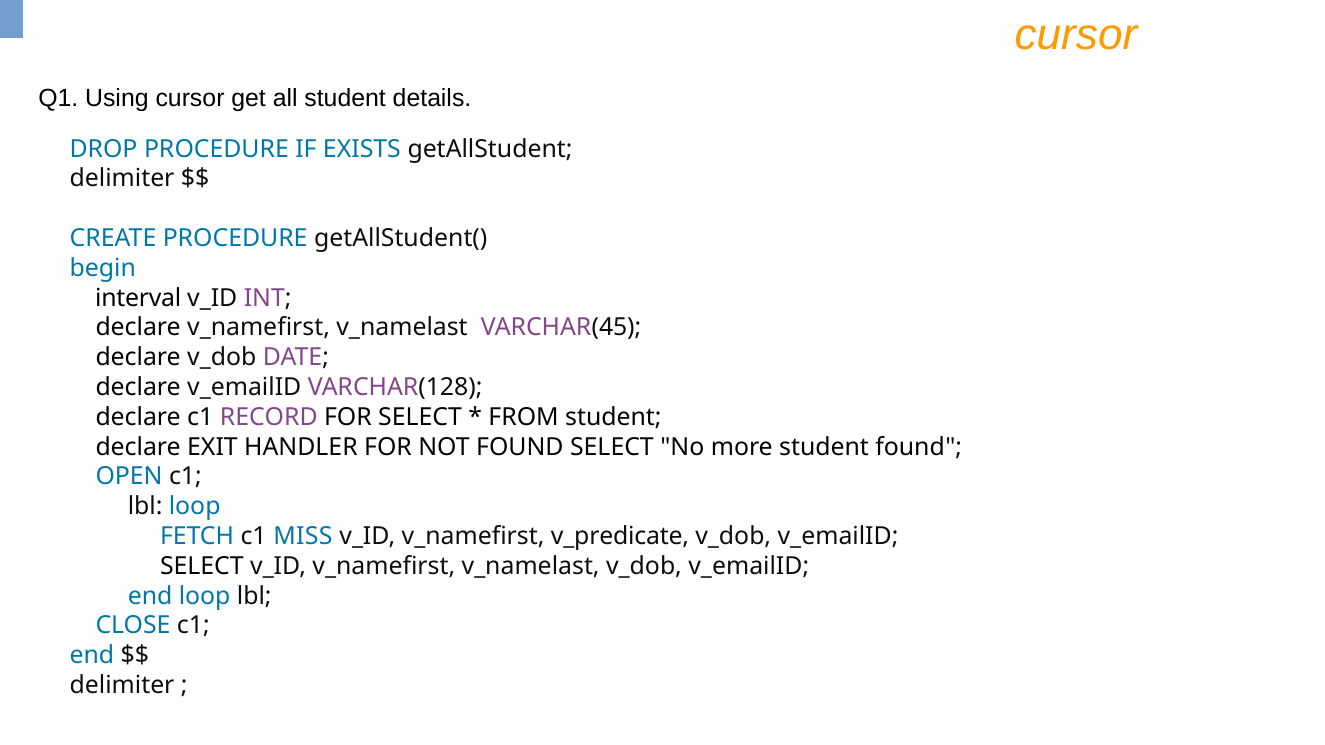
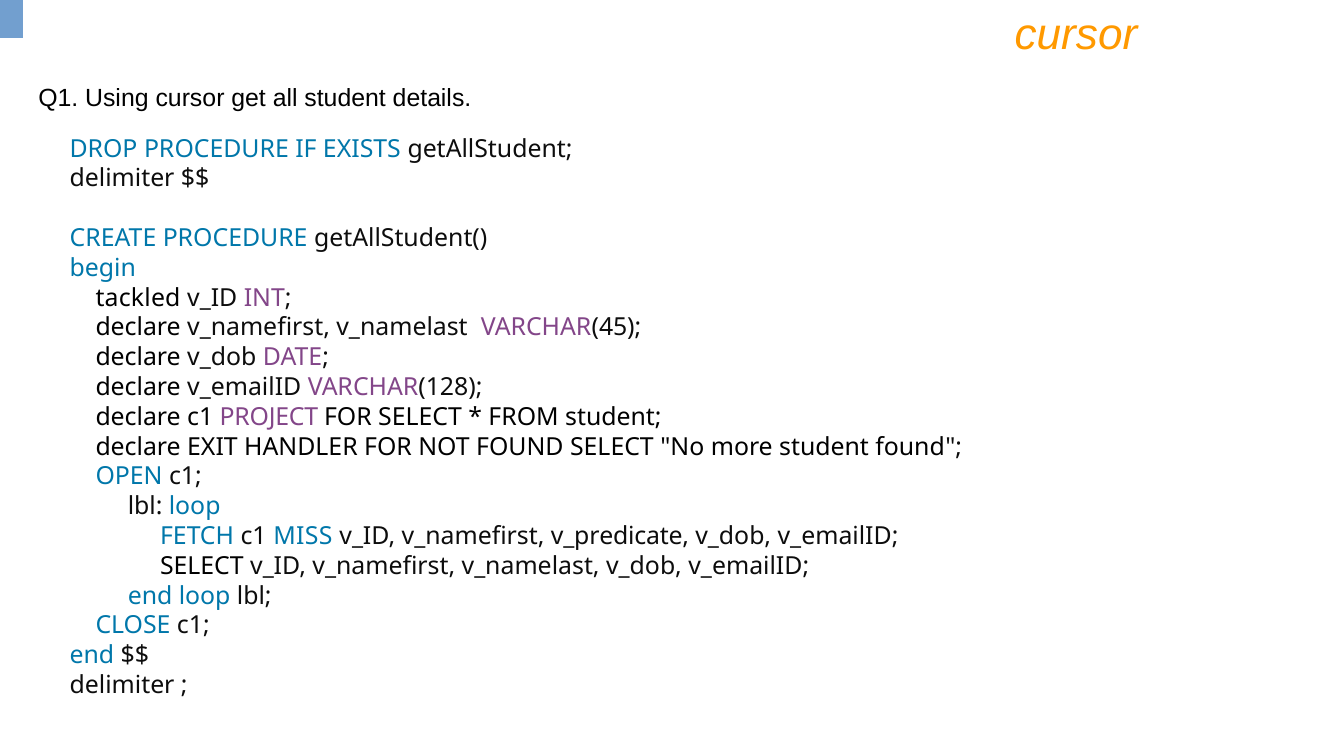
interval: interval -> tackled
RECORD: RECORD -> PROJECT
